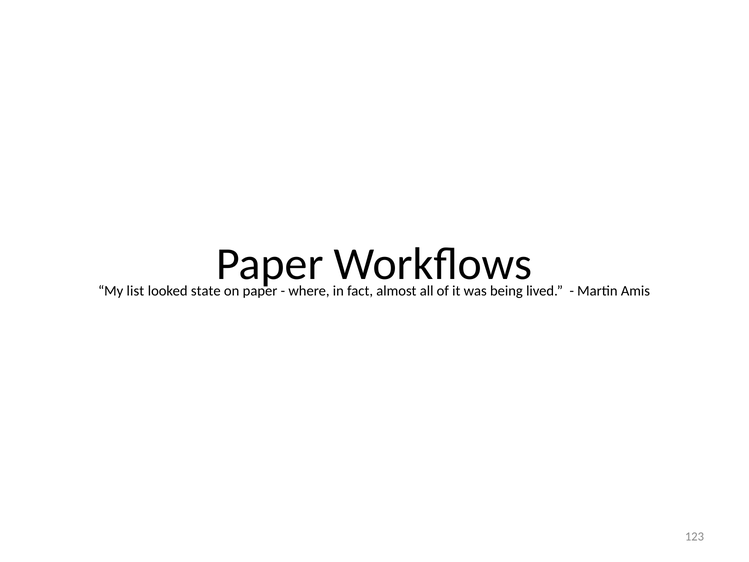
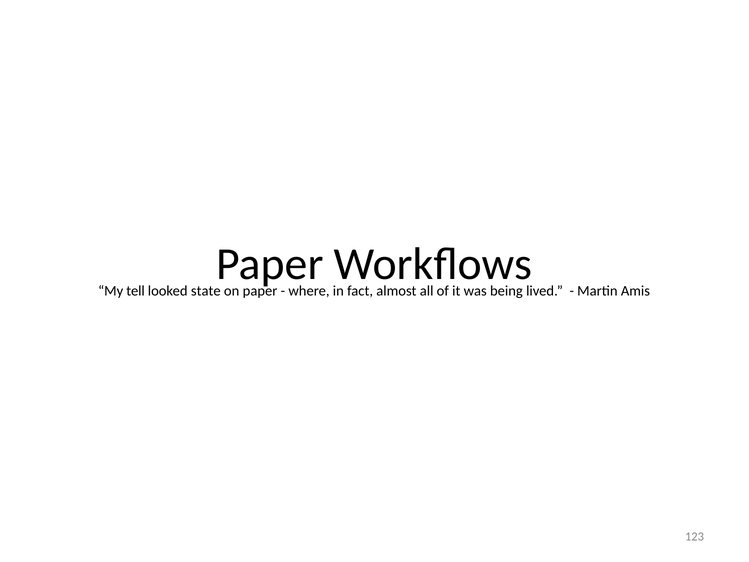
list: list -> tell
